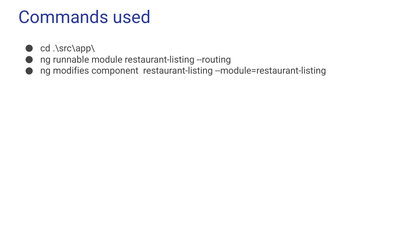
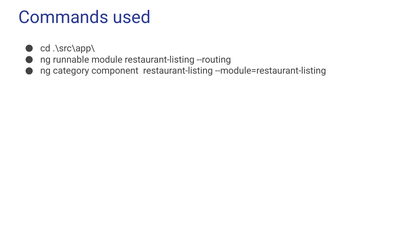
modifies: modifies -> category
